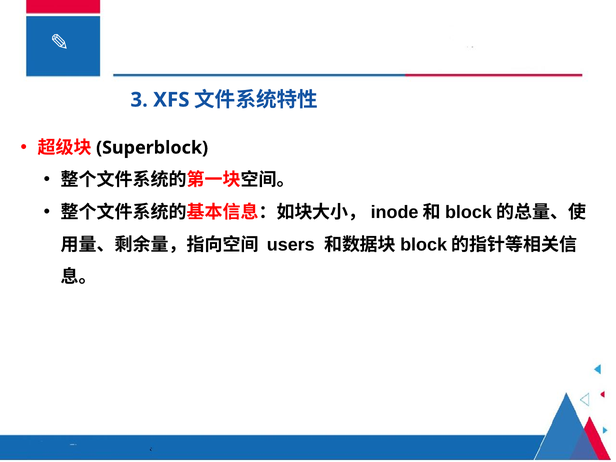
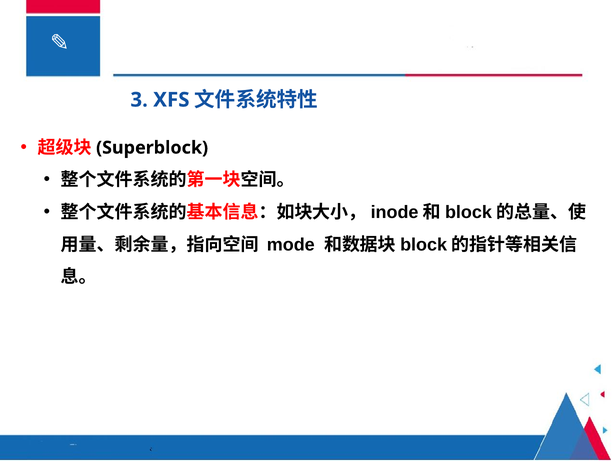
users: users -> mode
